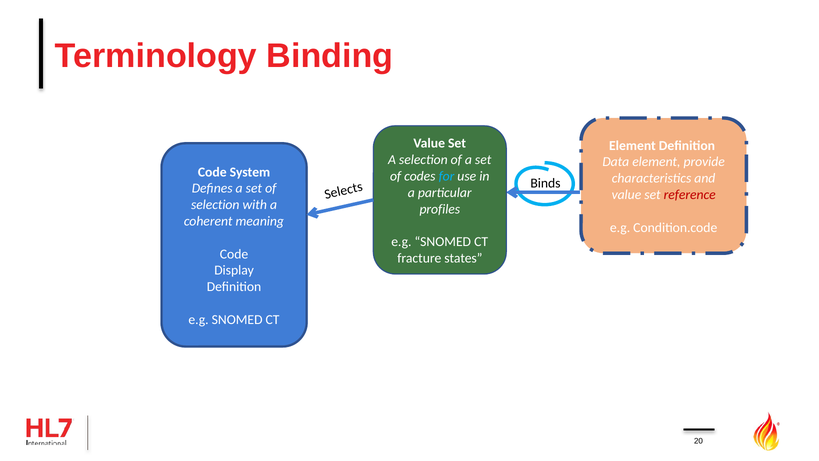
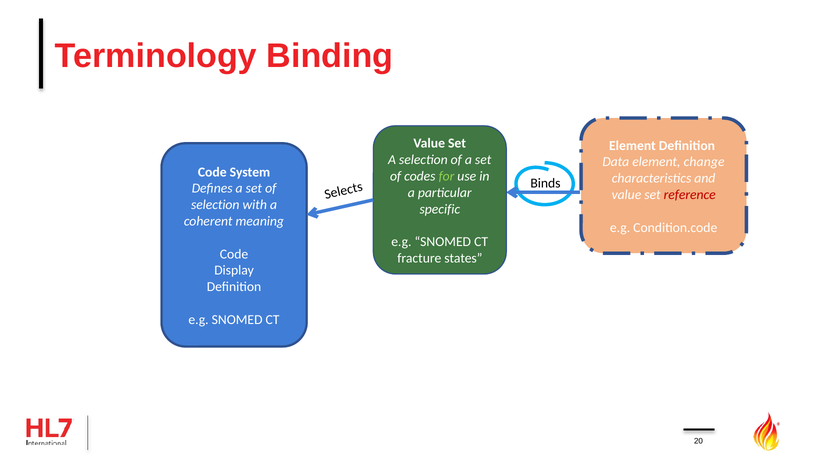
provide: provide -> change
for colour: light blue -> light green
profiles: profiles -> specific
